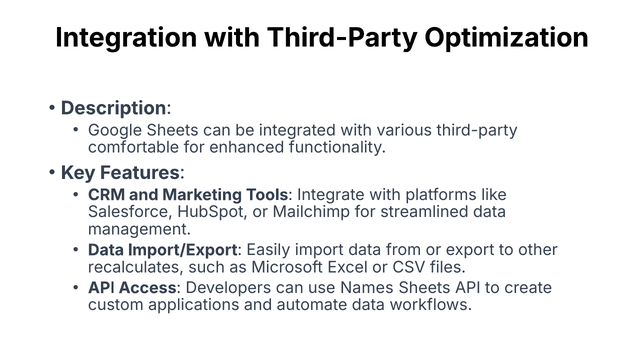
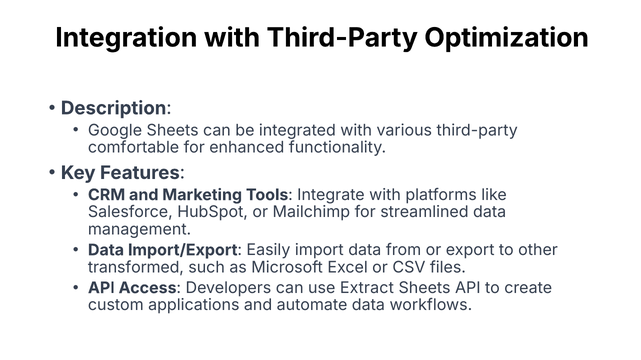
recalculates: recalculates -> transformed
Names: Names -> Extract
